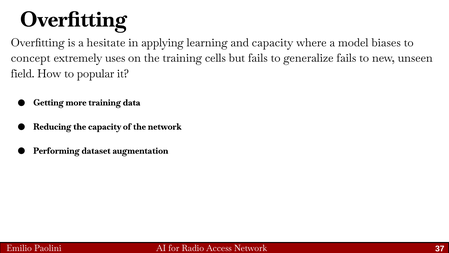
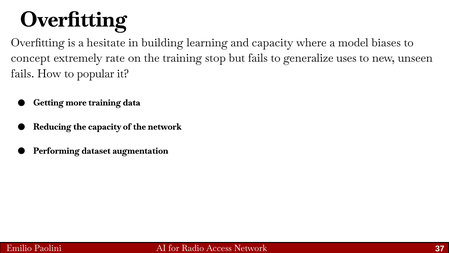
applying: applying -> building
uses: uses -> rate
cells: cells -> stop
generalize fails: fails -> uses
field at (23, 74): field -> fails
